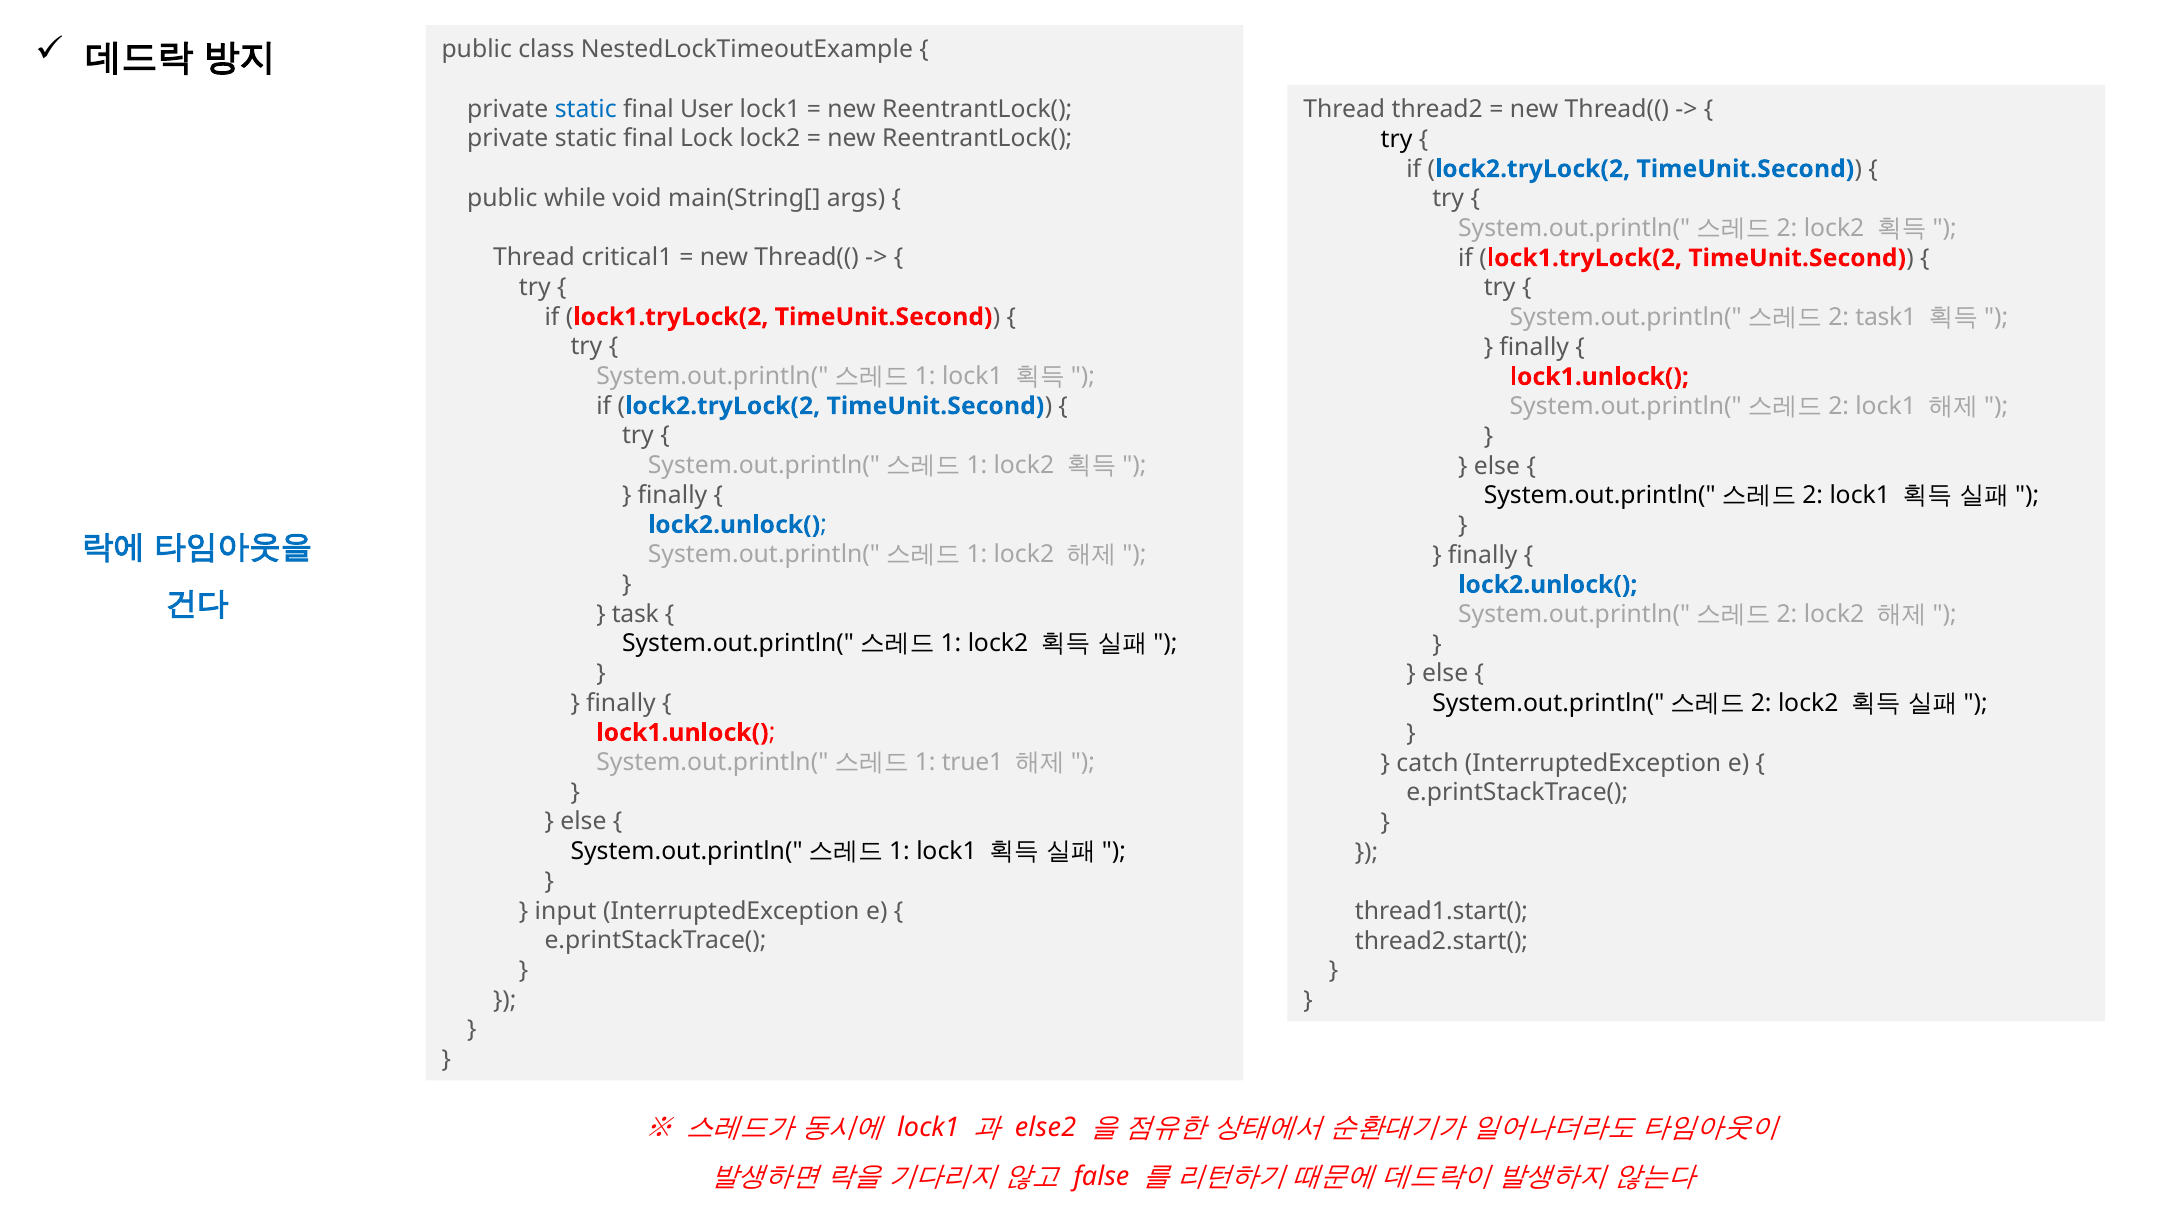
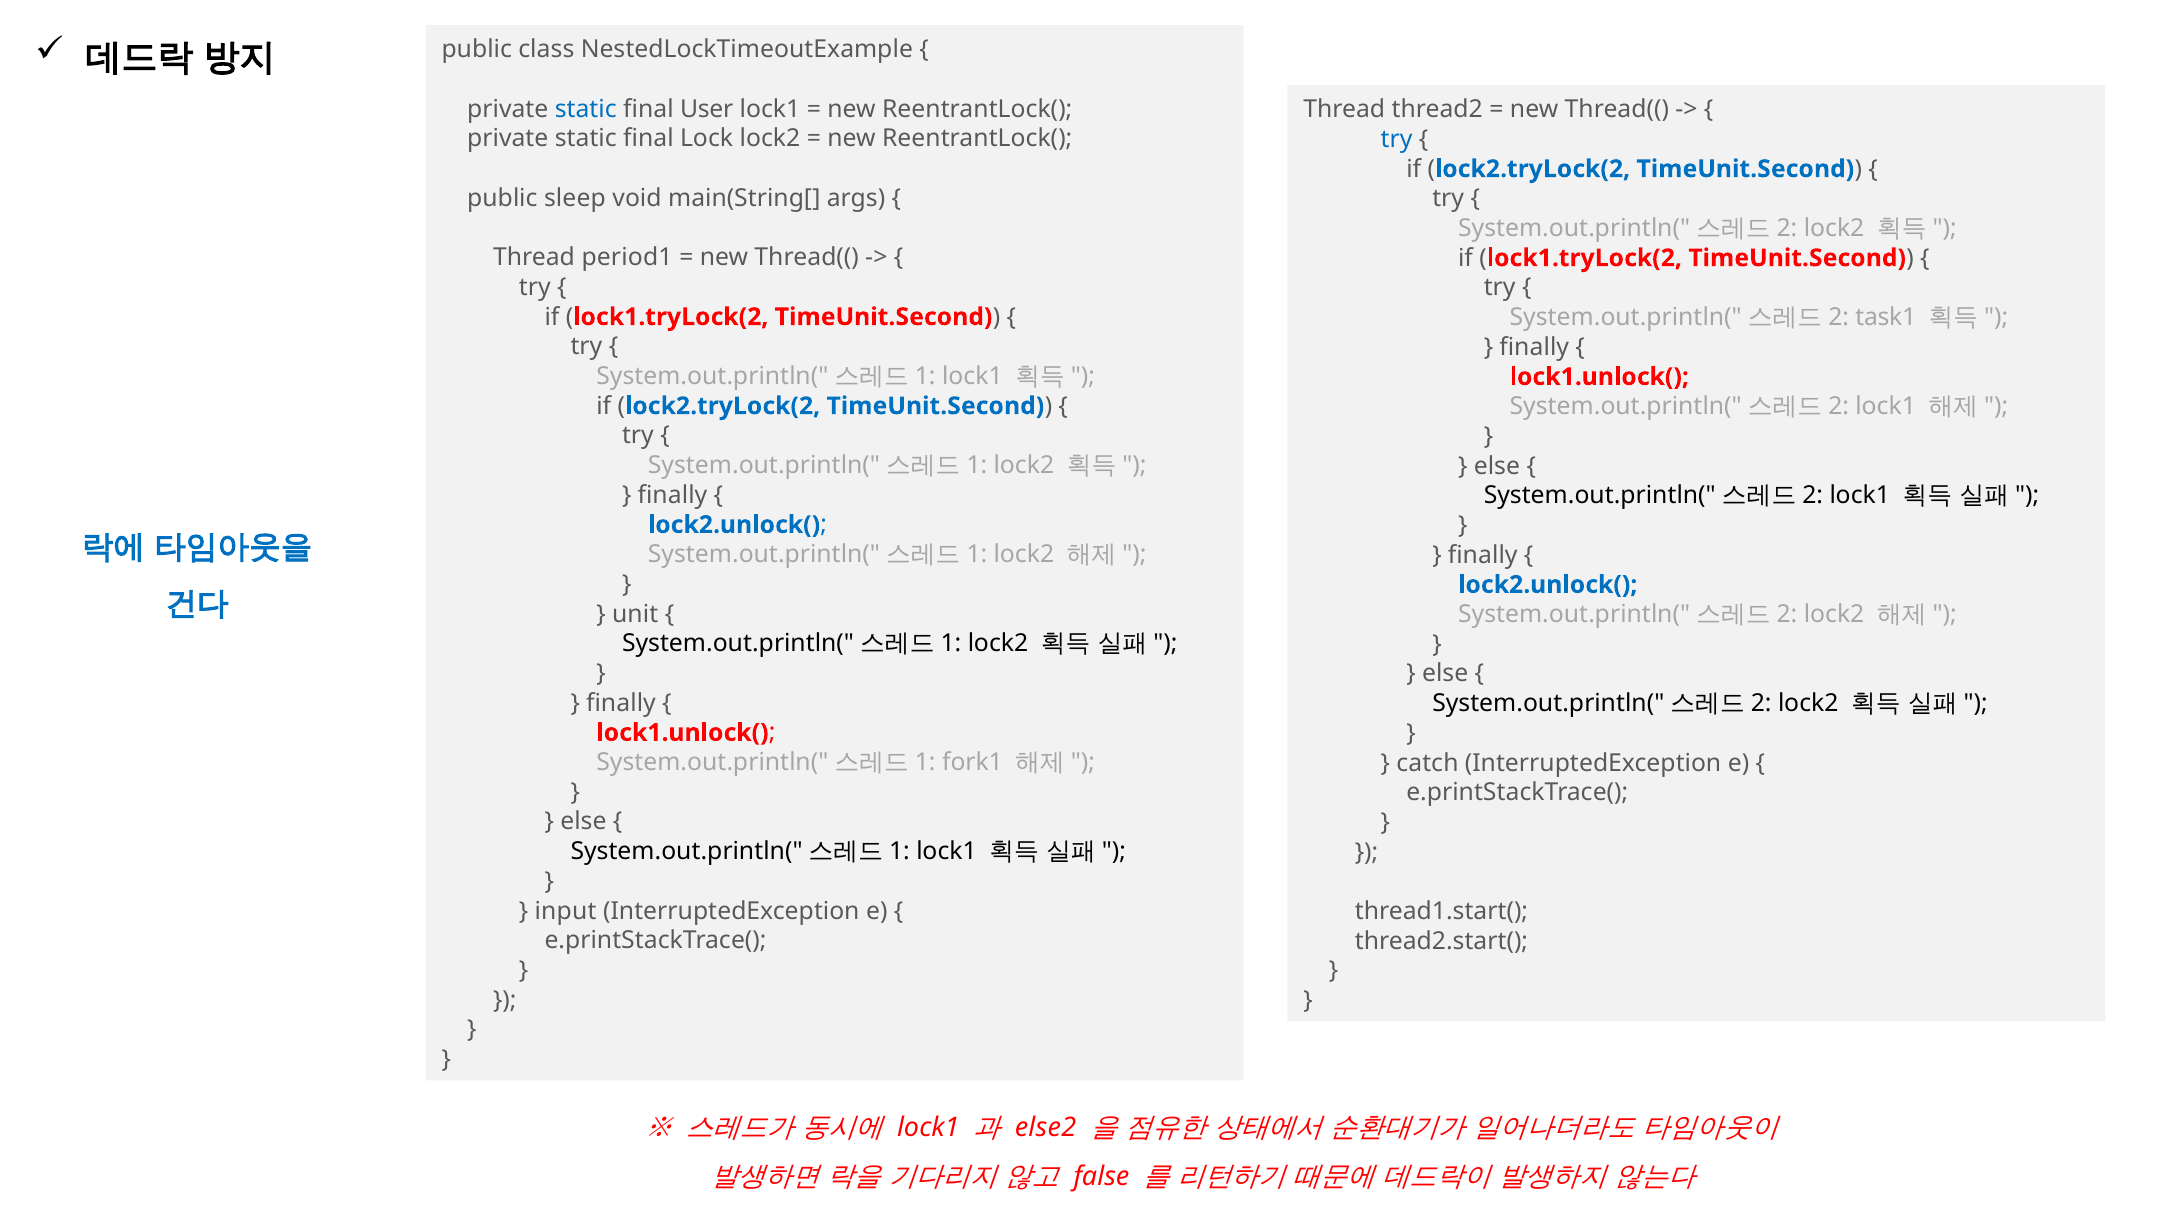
try at (1397, 139) colour: black -> blue
while: while -> sleep
critical1: critical1 -> period1
task: task -> unit
true1: true1 -> fork1
